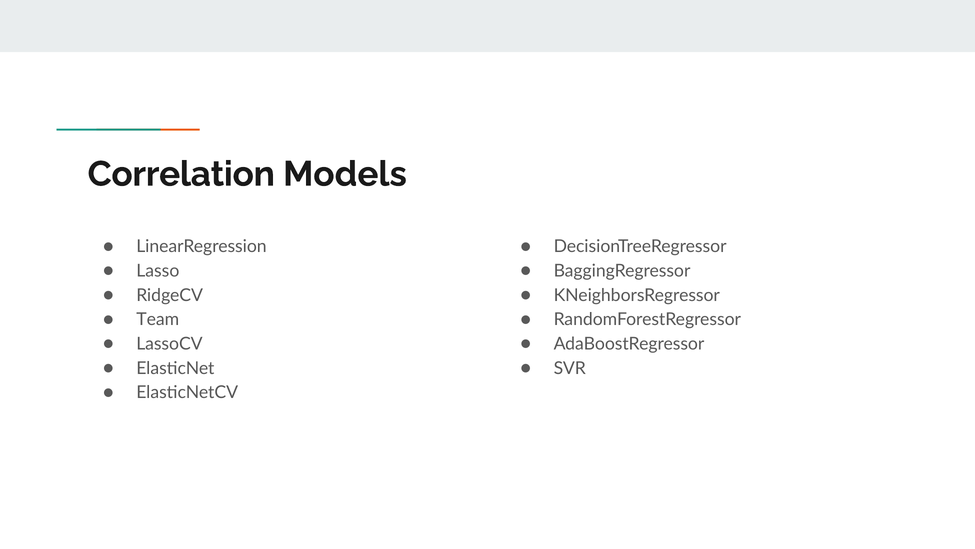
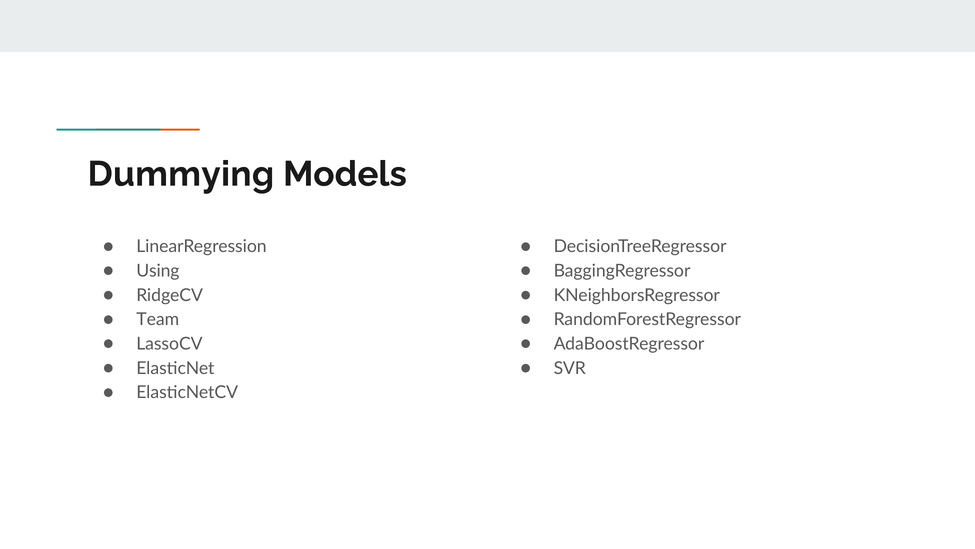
Correlation: Correlation -> Dummying
Lasso: Lasso -> Using
